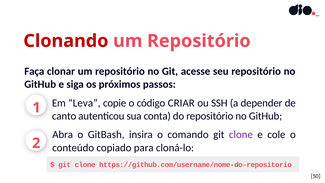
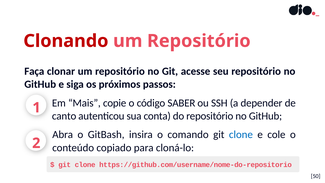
Leva: Leva -> Mais
CRIAR: CRIAR -> SABER
clone at (241, 135) colour: purple -> blue
